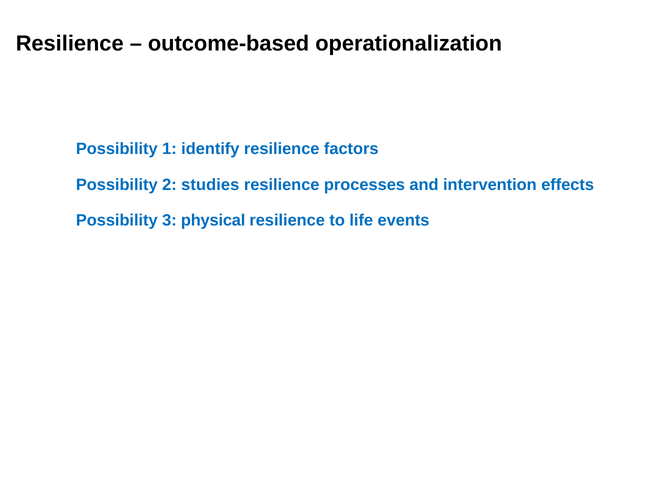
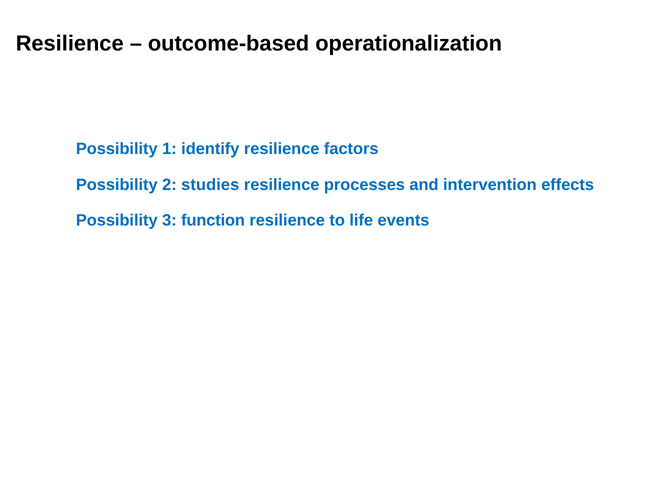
physical: physical -> function
